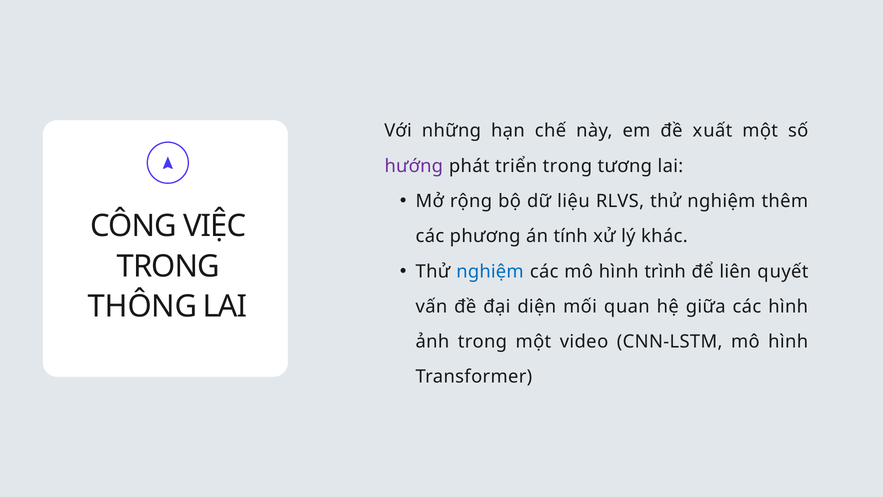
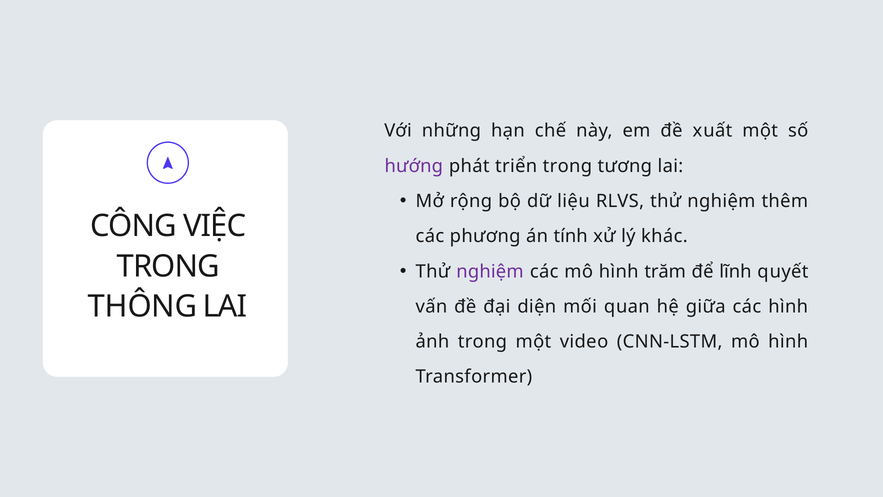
nghiệm at (490, 271) colour: blue -> purple
trình: trình -> trăm
liên: liên -> lĩnh
